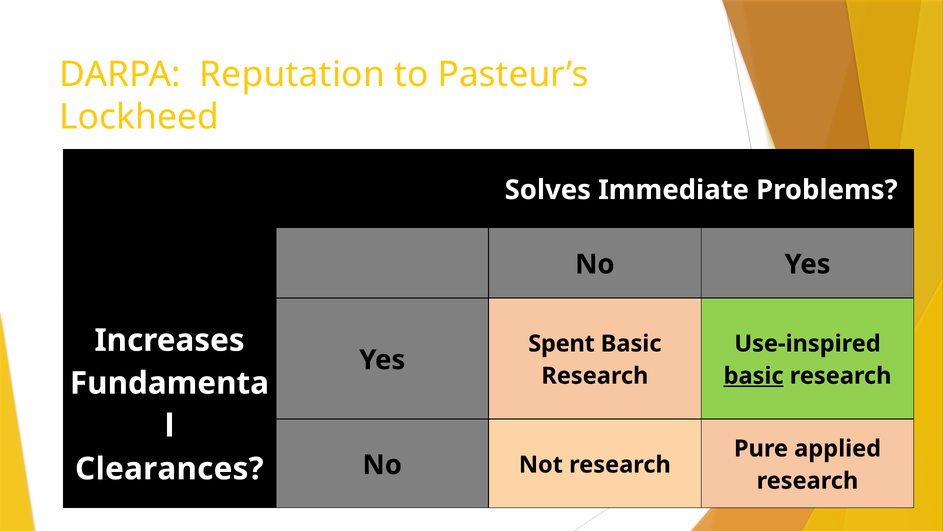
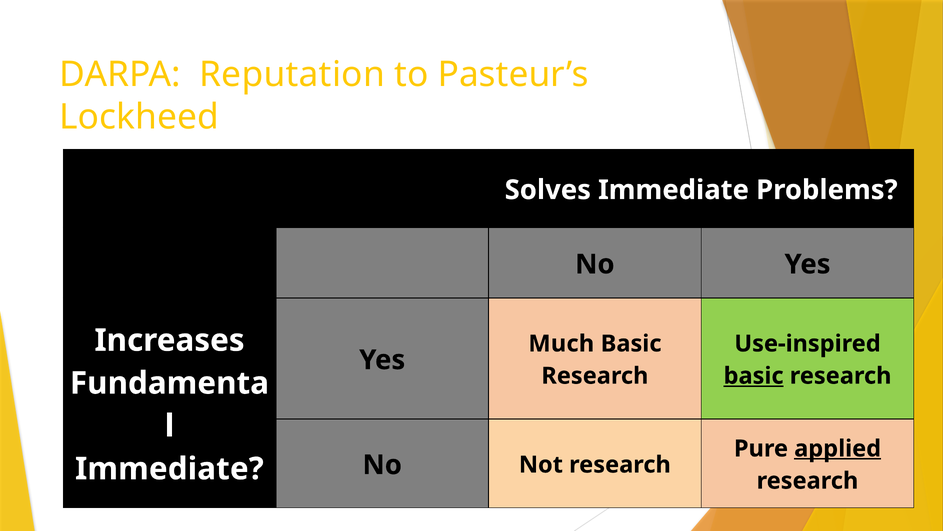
Spent: Spent -> Much
applied underline: none -> present
Clearances at (169, 468): Clearances -> Immediate
